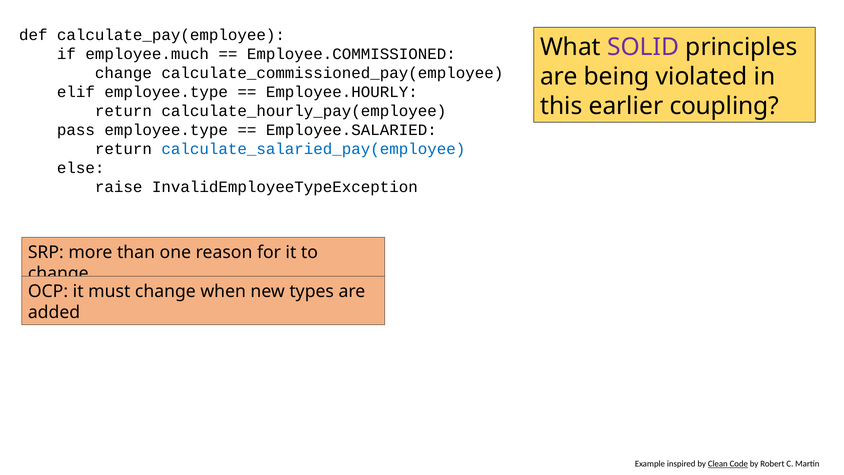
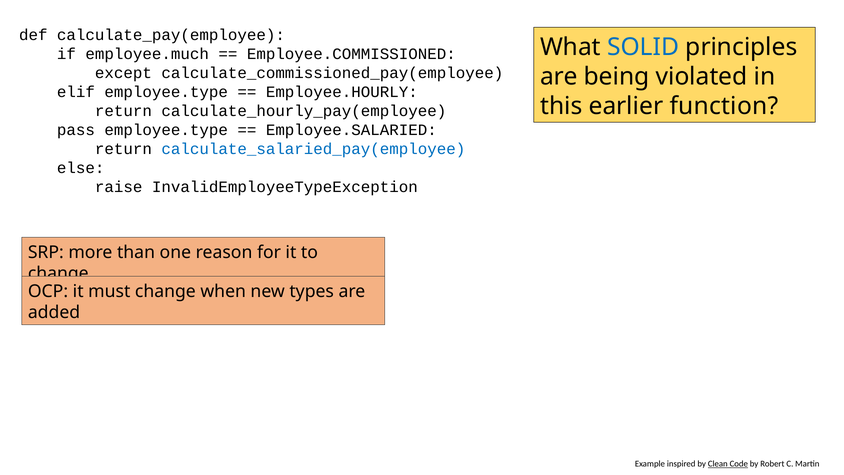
SOLID colour: purple -> blue
change at (123, 73): change -> except
coupling: coupling -> function
